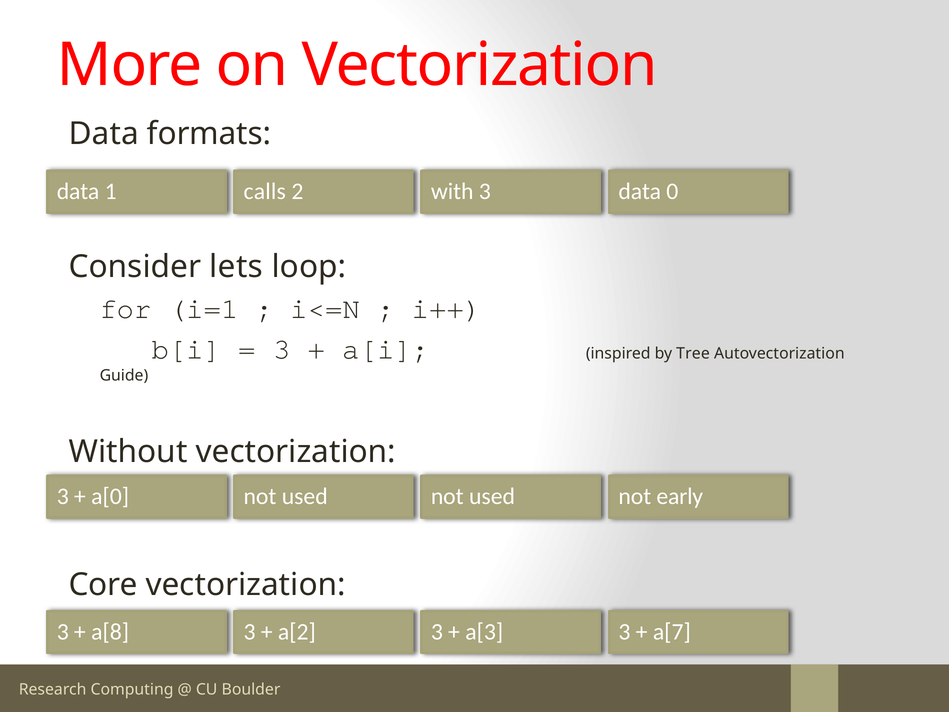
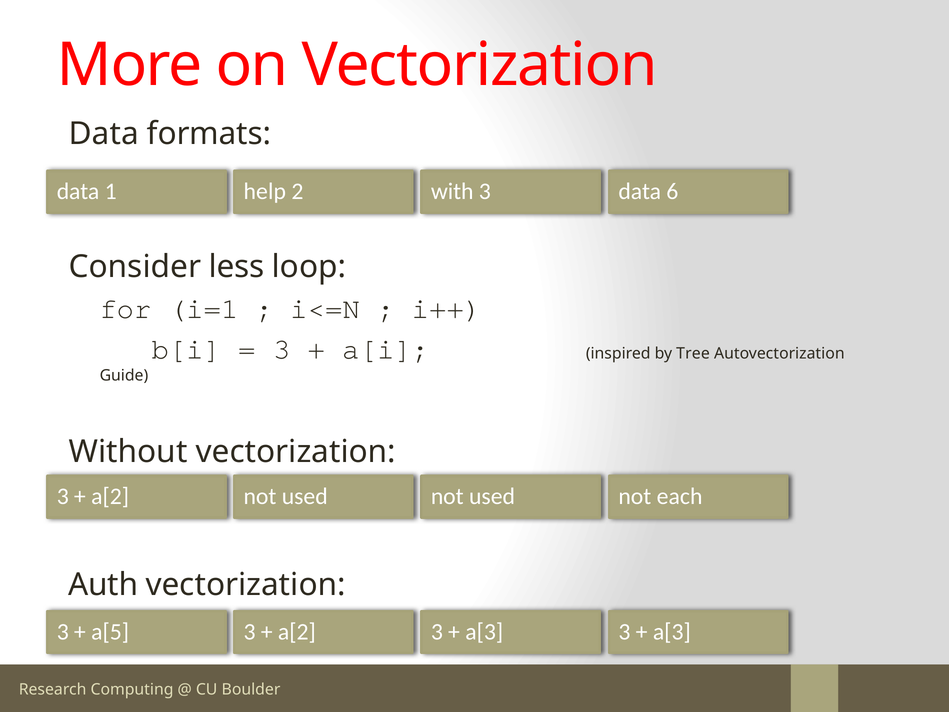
calls: calls -> help
0: 0 -> 6
lets: lets -> less
a[0 at (110, 496): a[0 -> a[2
early: early -> each
Core: Core -> Auth
a[8: a[8 -> a[5
a[7 at (672, 632): a[7 -> a[3
